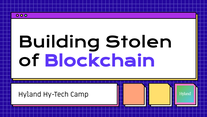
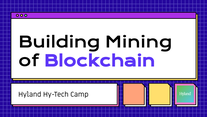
Stolen: Stolen -> Mining
